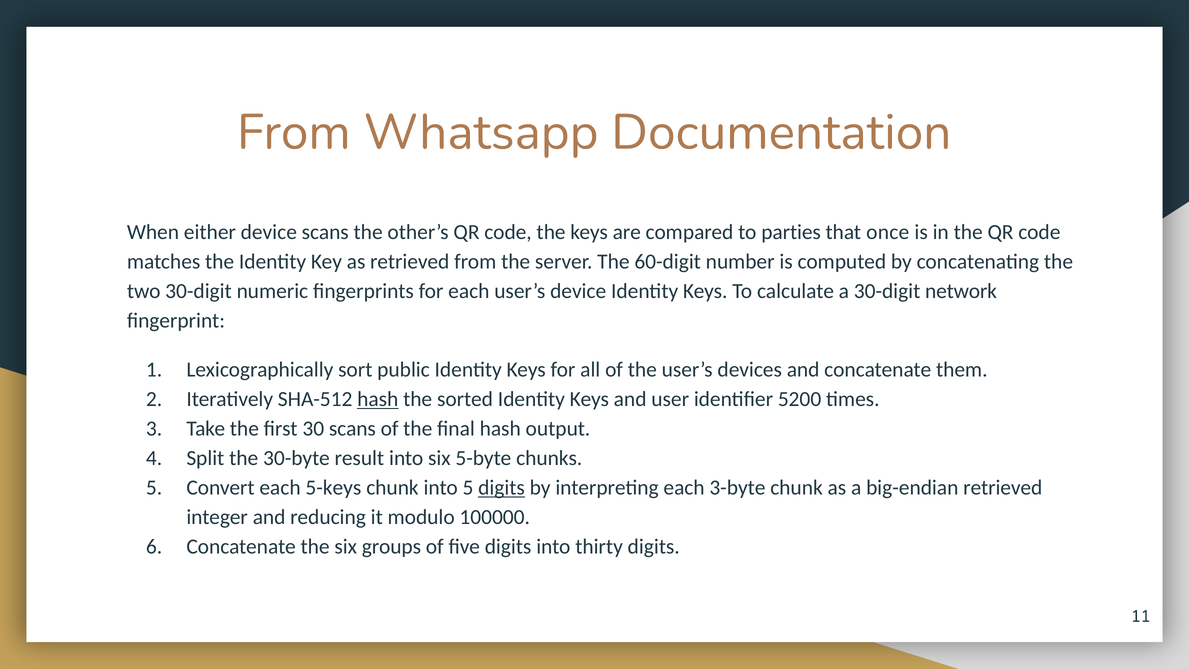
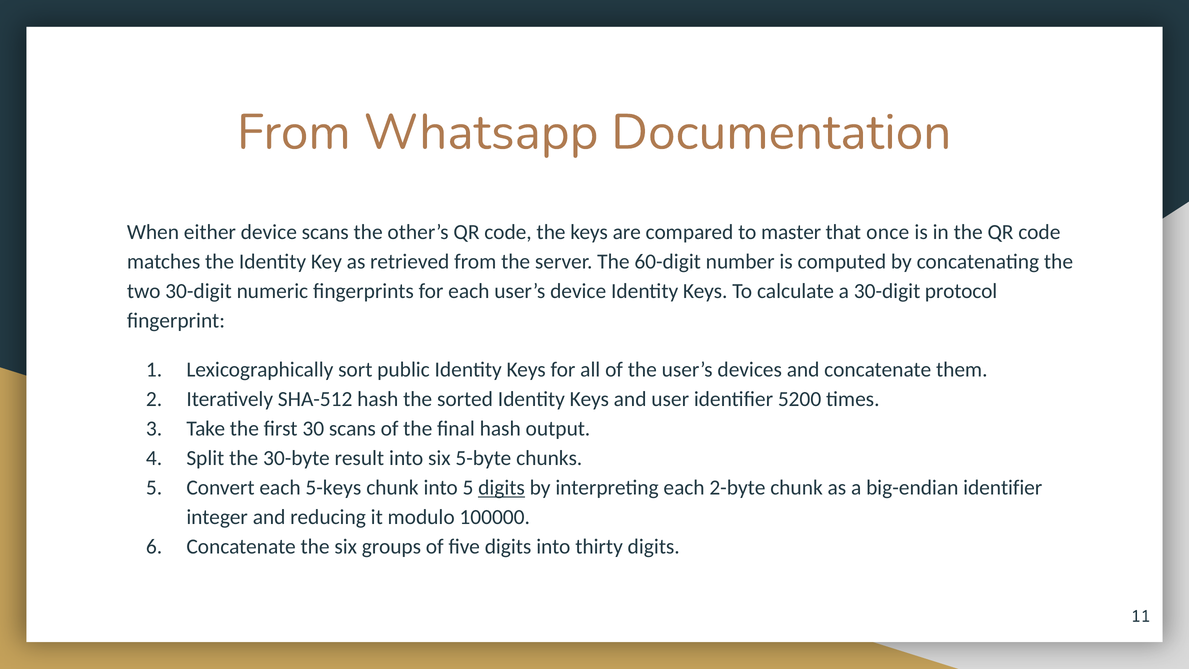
parties: parties -> master
network: network -> protocol
hash at (378, 399) underline: present -> none
3-byte: 3-byte -> 2-byte
big-endian retrieved: retrieved -> identifier
